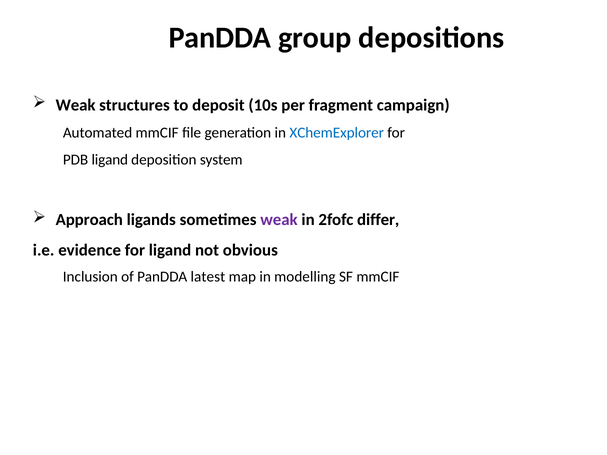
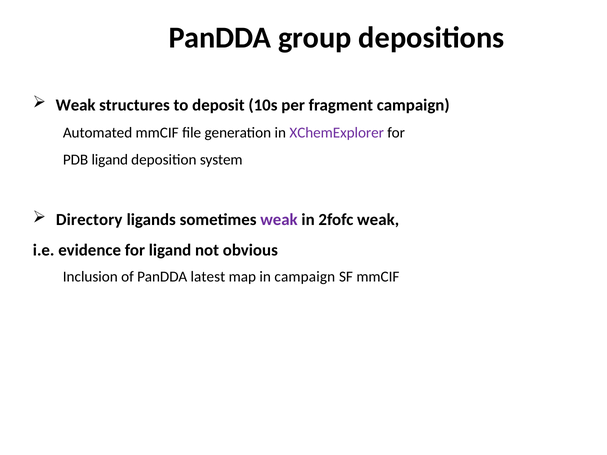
XChemExplorer colour: blue -> purple
Approach: Approach -> Directory
2fofc differ: differ -> weak
in modelling: modelling -> campaign
